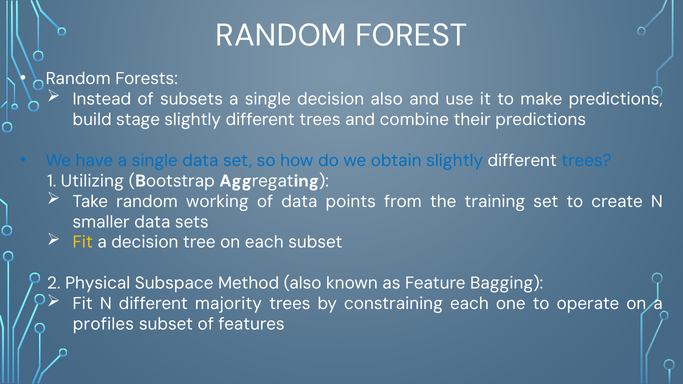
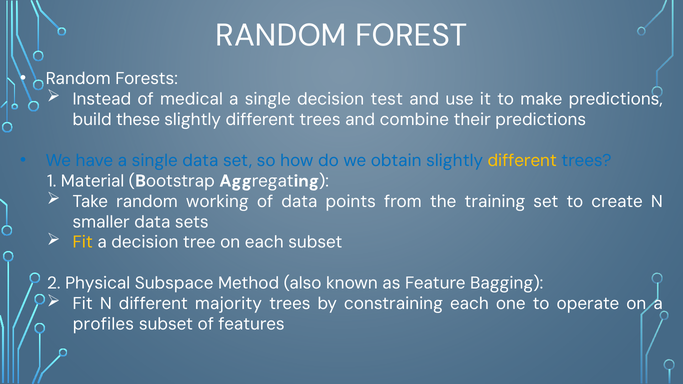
subsets: subsets -> medical
decision also: also -> test
stage: stage -> these
different at (522, 161) colour: white -> yellow
Utilizing: Utilizing -> Material
